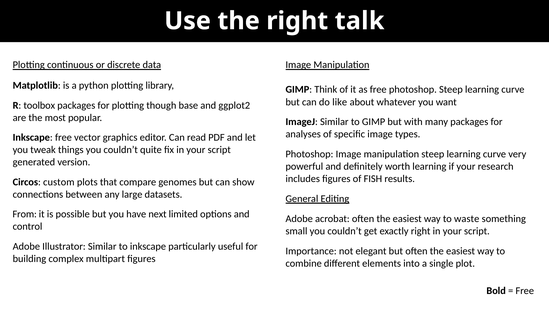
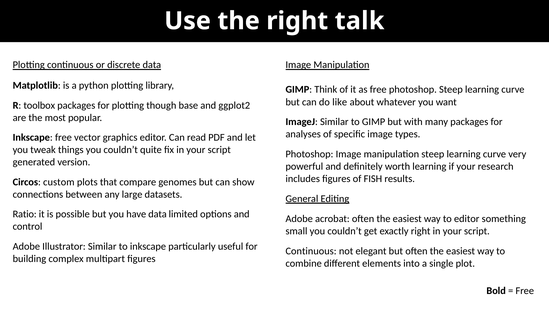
From: From -> Ratio
have next: next -> data
to waste: waste -> editor
Importance at (311, 251): Importance -> Continuous
